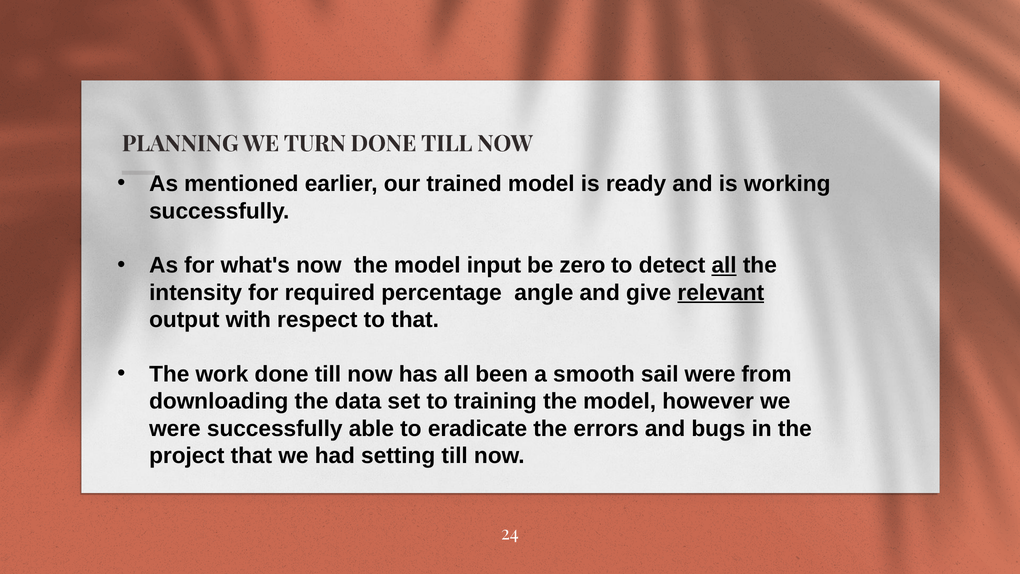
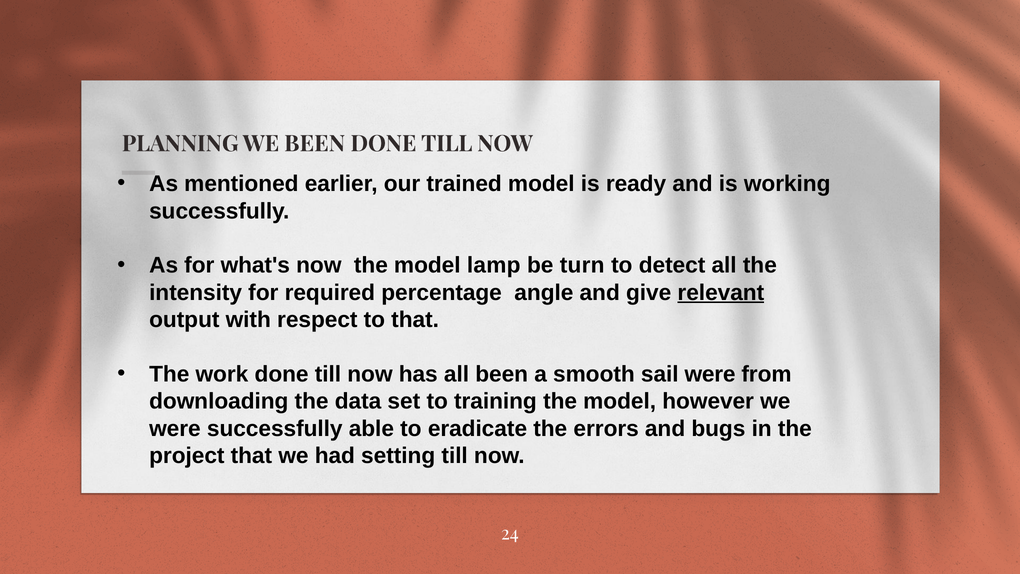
WE TURN: TURN -> BEEN
input: input -> lamp
zero: zero -> turn
all at (724, 265) underline: present -> none
